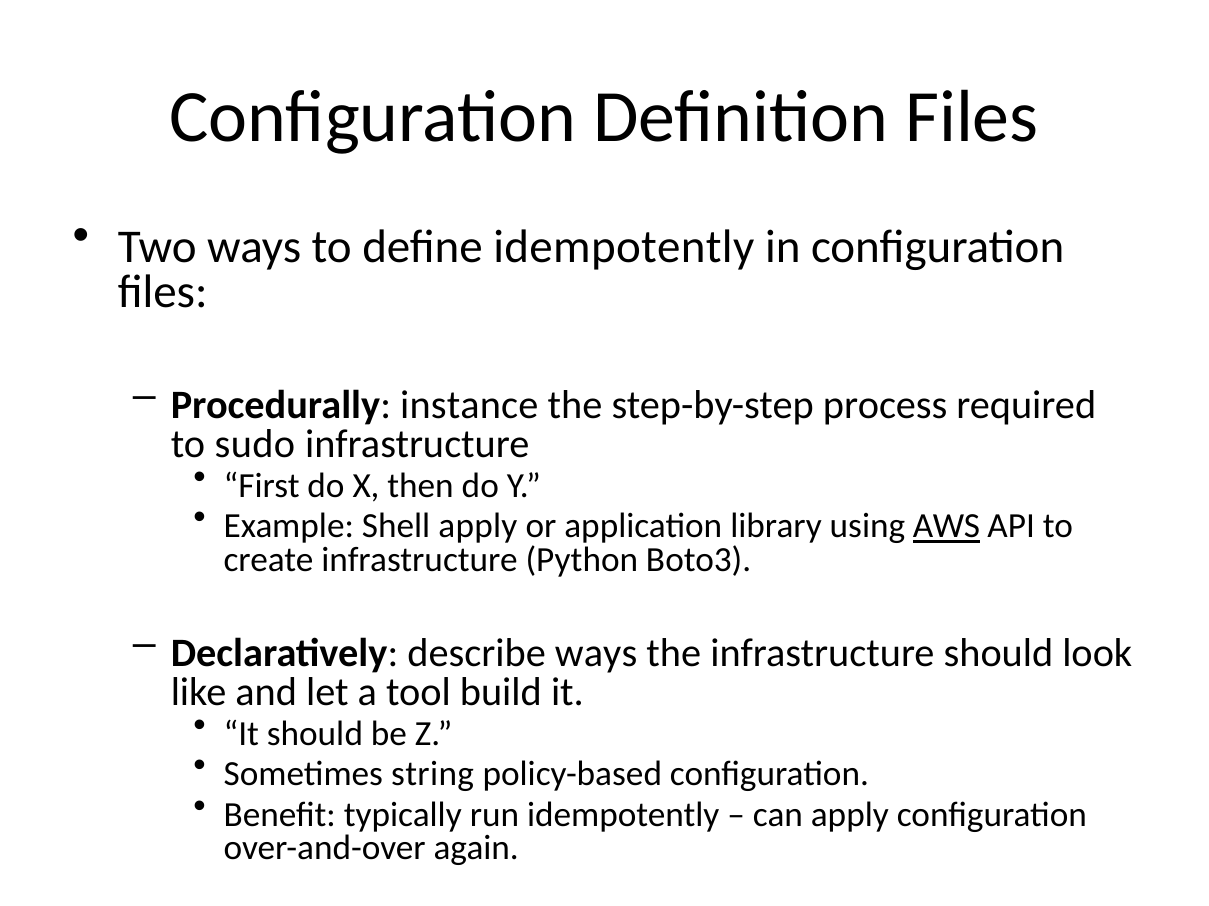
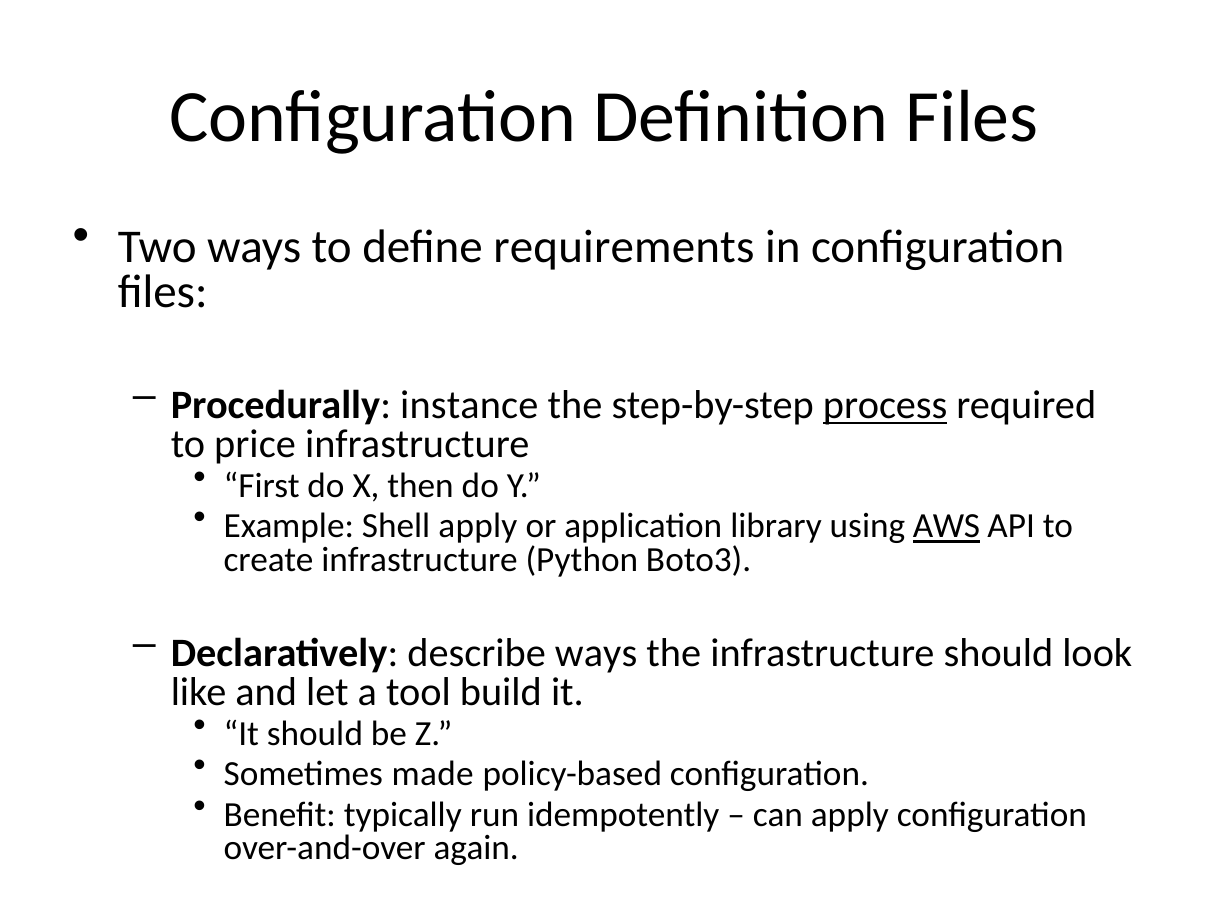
define idempotently: idempotently -> requirements
process underline: none -> present
sudo: sudo -> price
string: string -> made
